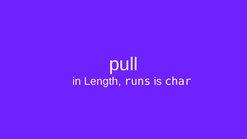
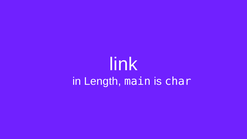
pull: pull -> link
runs: runs -> main
